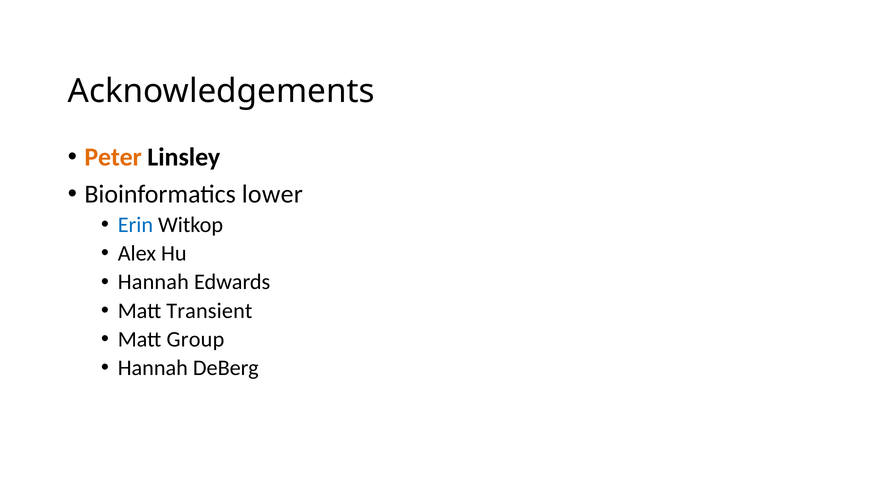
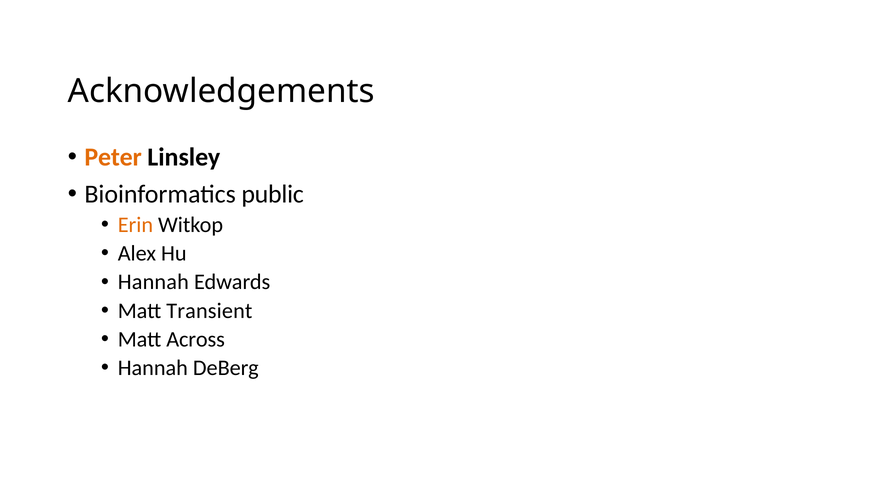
lower: lower -> public
Erin colour: blue -> orange
Group: Group -> Across
